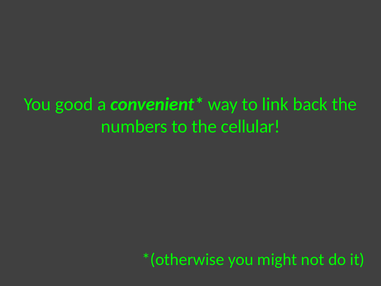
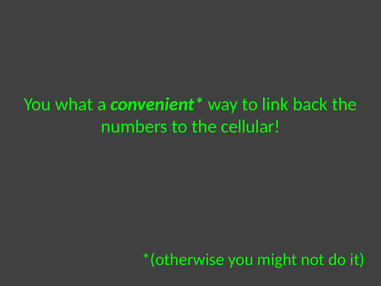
good: good -> what
